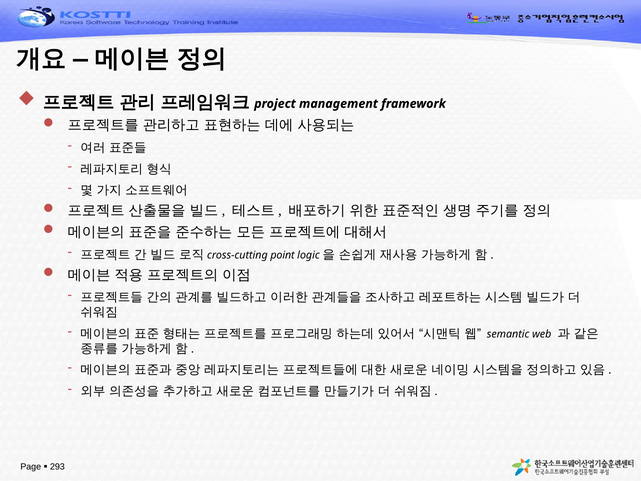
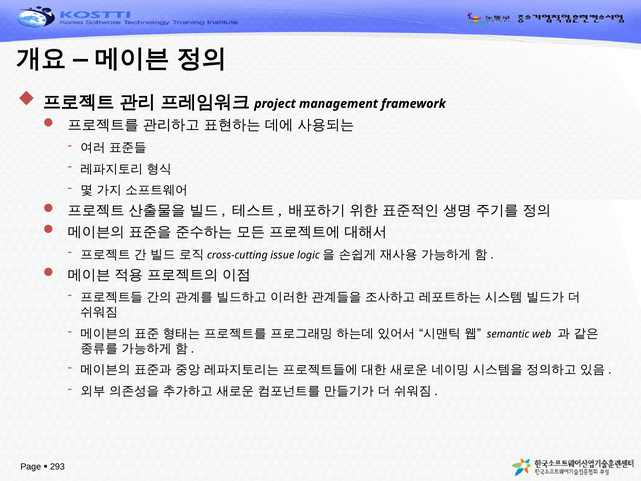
point: point -> issue
